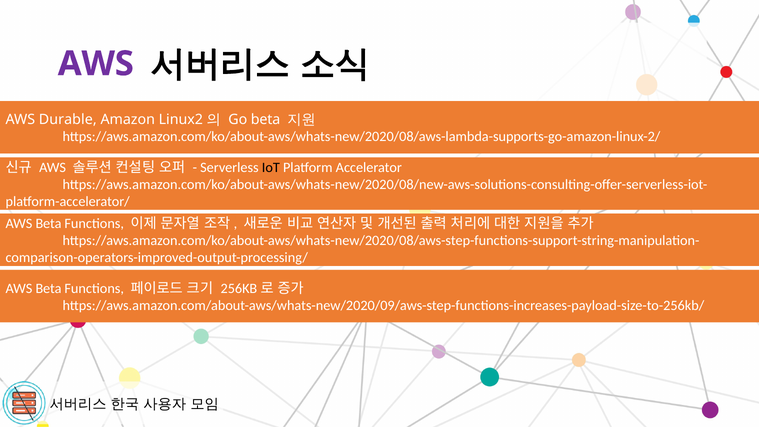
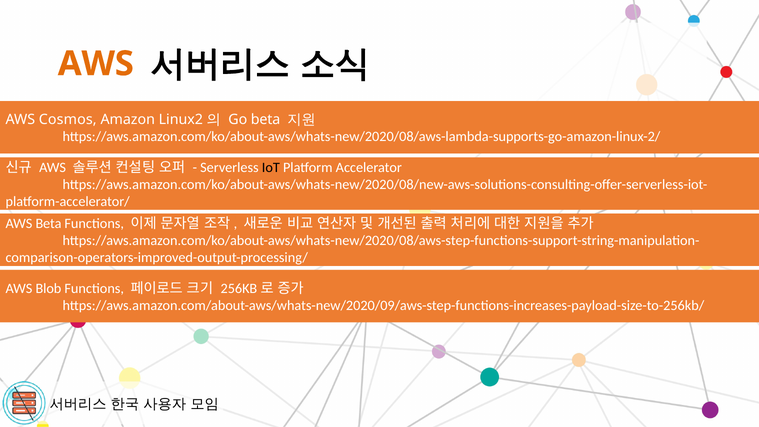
AWS at (96, 64) colour: purple -> orange
Durable: Durable -> Cosmos
Beta at (48, 288): Beta -> Blob
